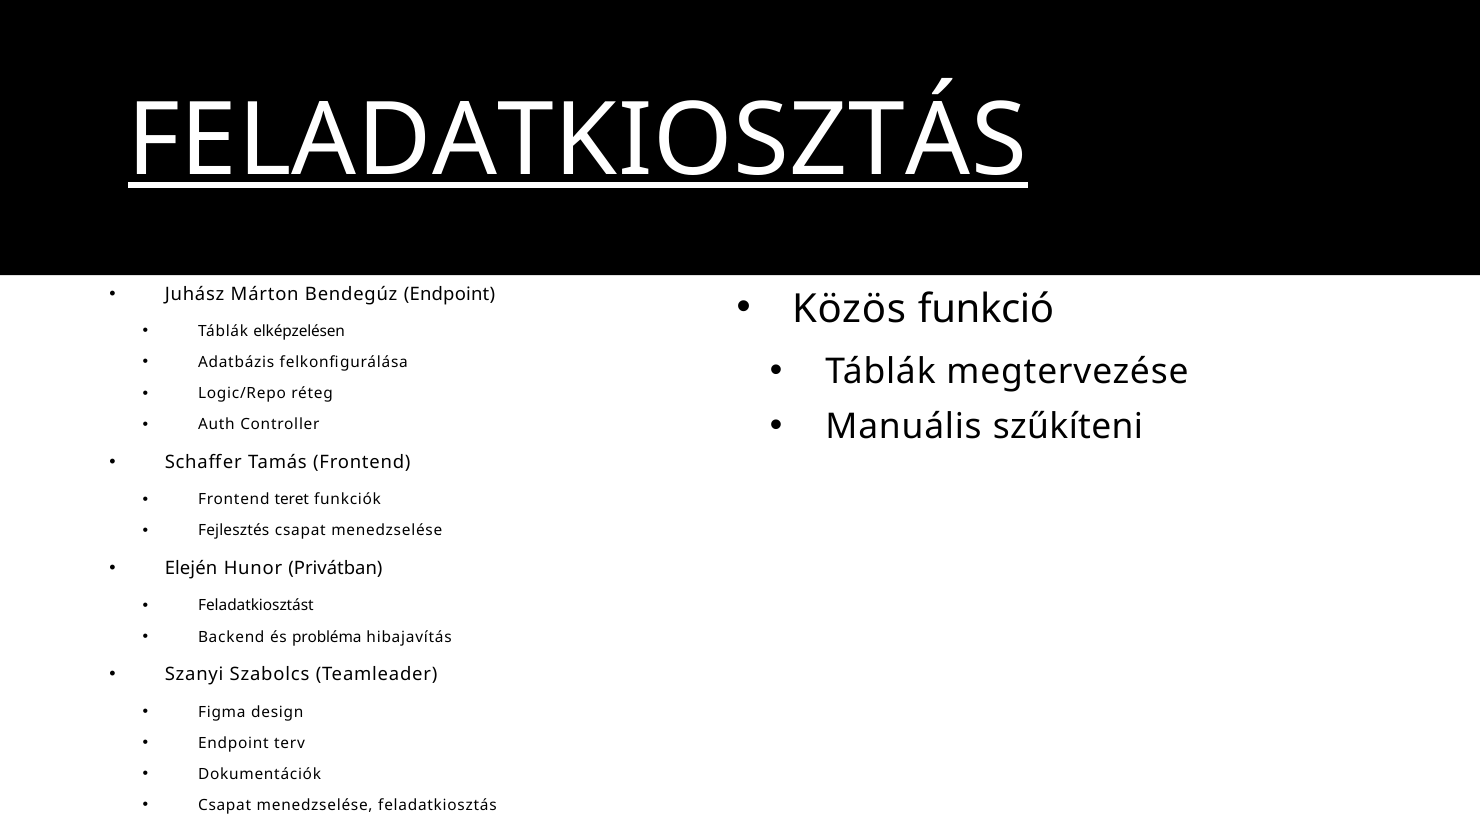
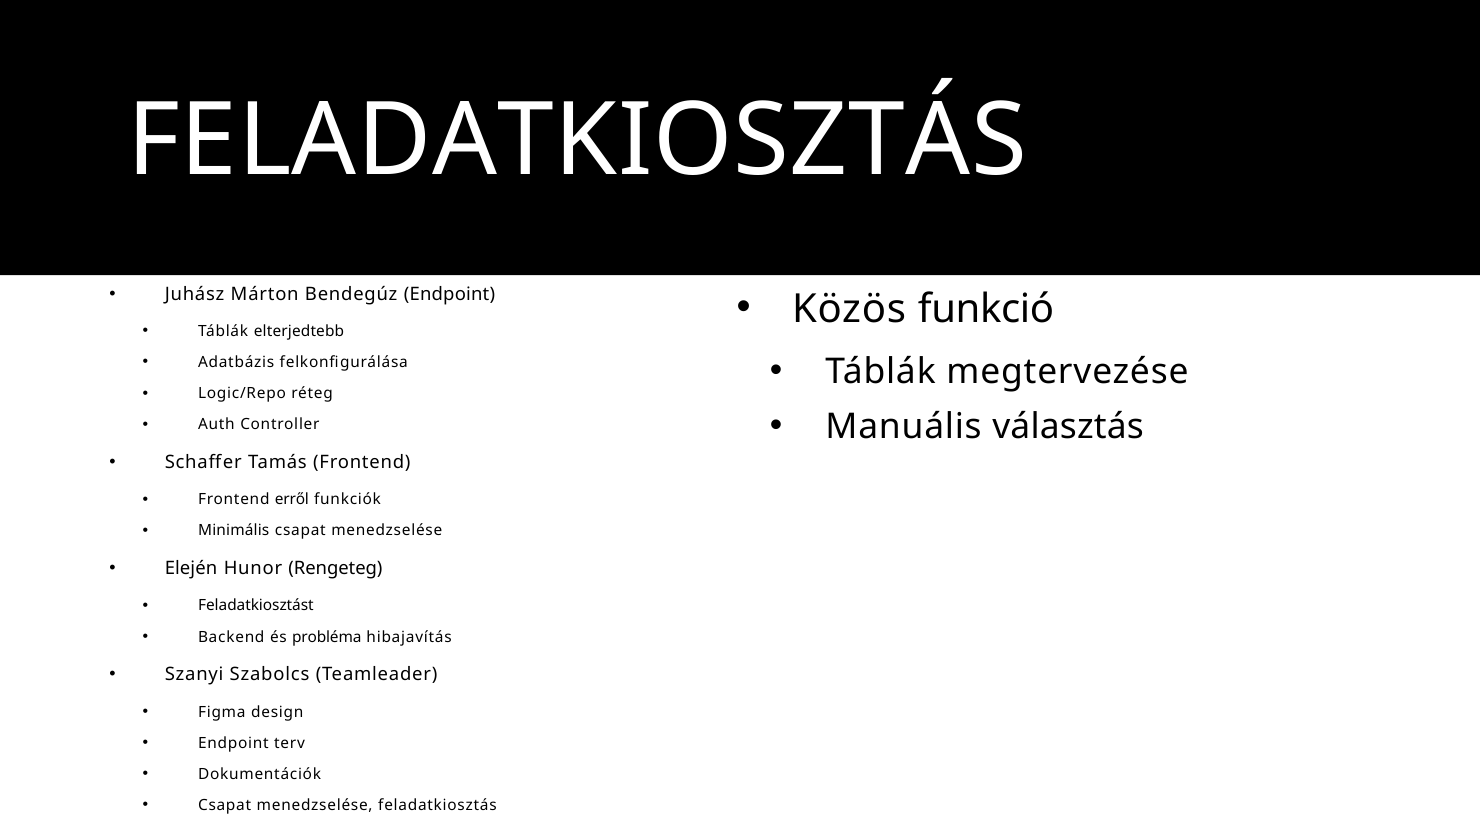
FELADATKIOSZTÁS at (577, 141) underline: present -> none
elképzelésen: elképzelésen -> elterjedtebb
szűkíteni: szűkíteni -> választás
teret: teret -> erről
Fejlesztés: Fejlesztés -> Minimális
Privátban: Privátban -> Rengeteg
